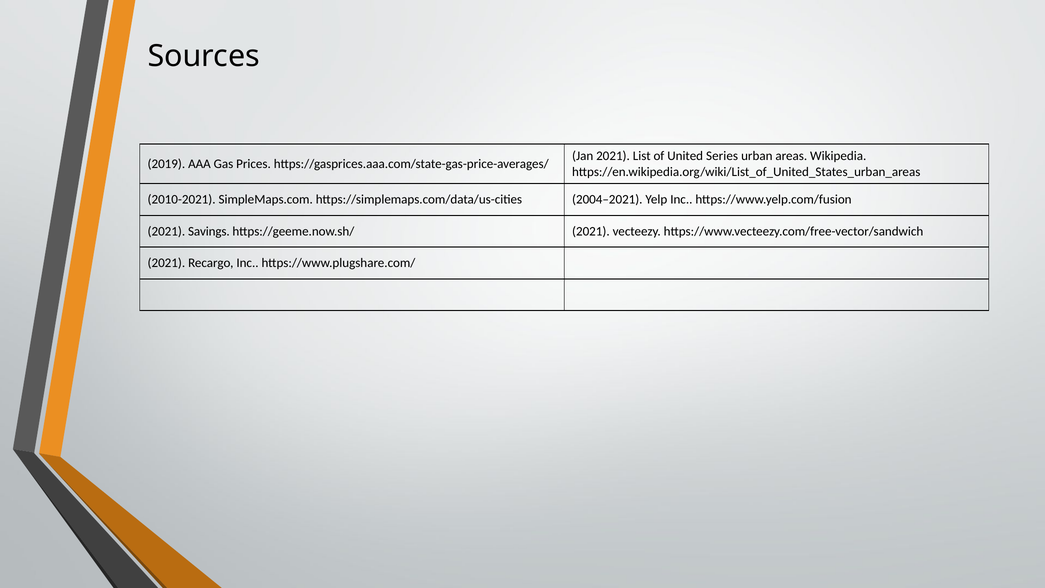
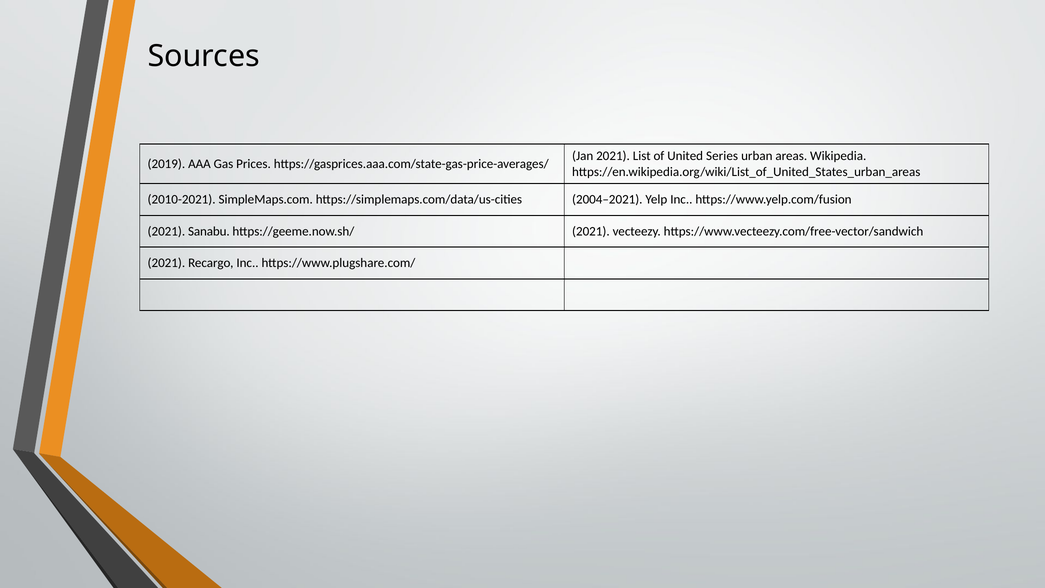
Savings: Savings -> Sanabu
